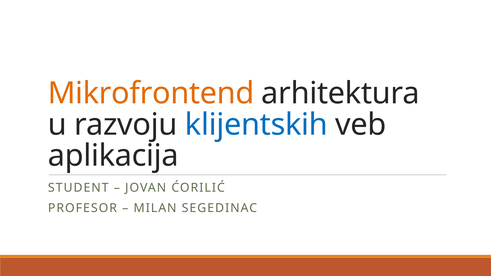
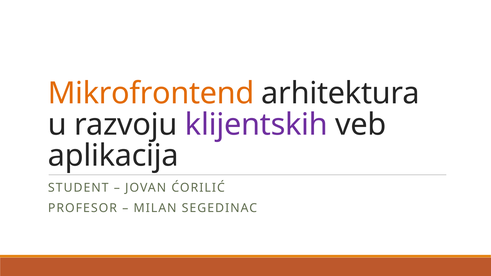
klijentskih colour: blue -> purple
